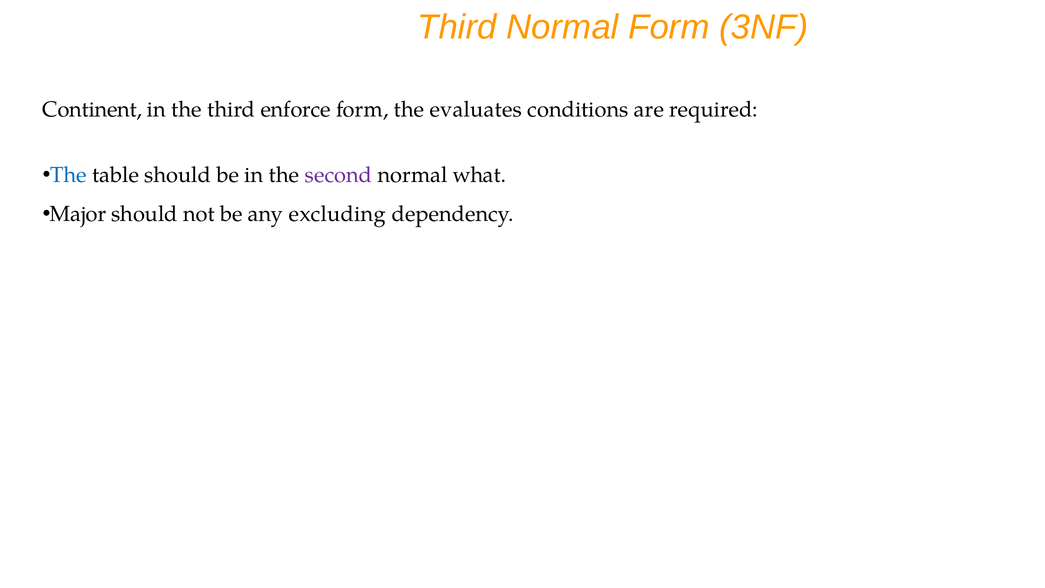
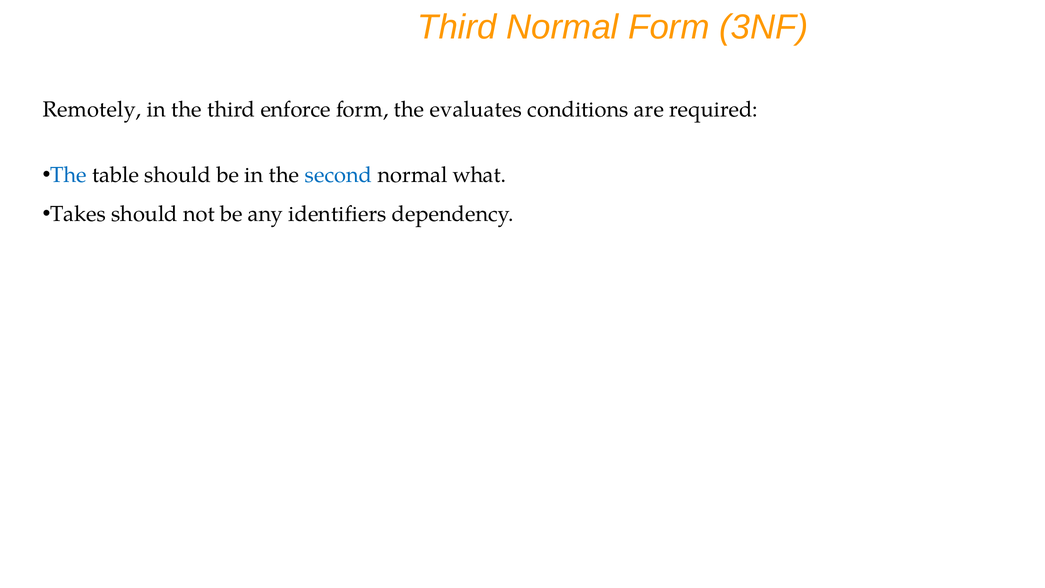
Continent: Continent -> Remotely
second colour: purple -> blue
Major: Major -> Takes
excluding: excluding -> identifiers
